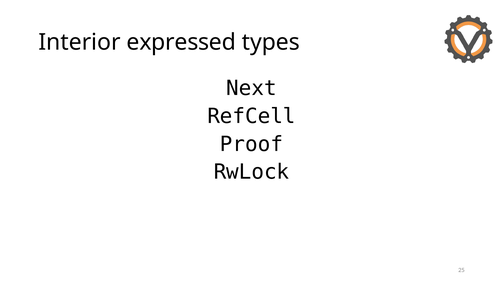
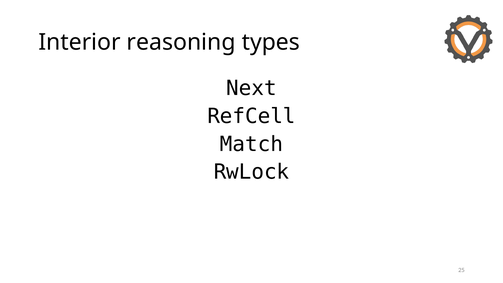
expressed: expressed -> reasoning
Proof: Proof -> Match
